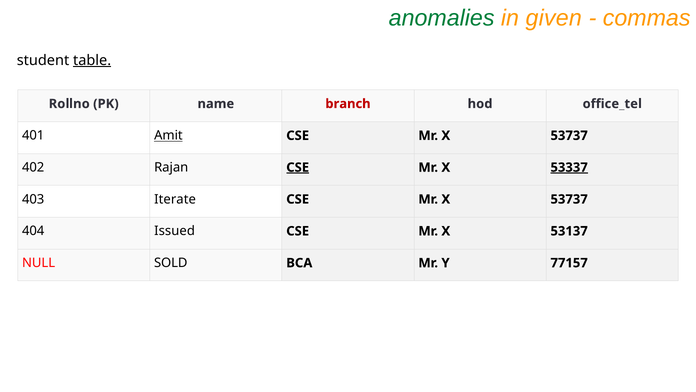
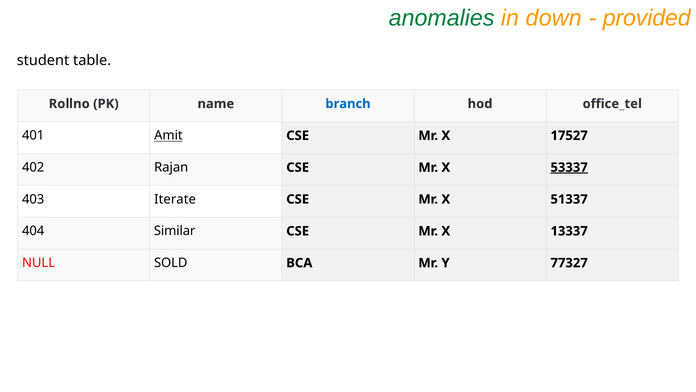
given: given -> down
commas: commas -> provided
table underline: present -> none
branch colour: red -> blue
53737 at (569, 135): 53737 -> 17527
CSE at (298, 167) underline: present -> none
53737 at (569, 199): 53737 -> 51337
Issued: Issued -> Similar
53137: 53137 -> 13337
77157: 77157 -> 77327
